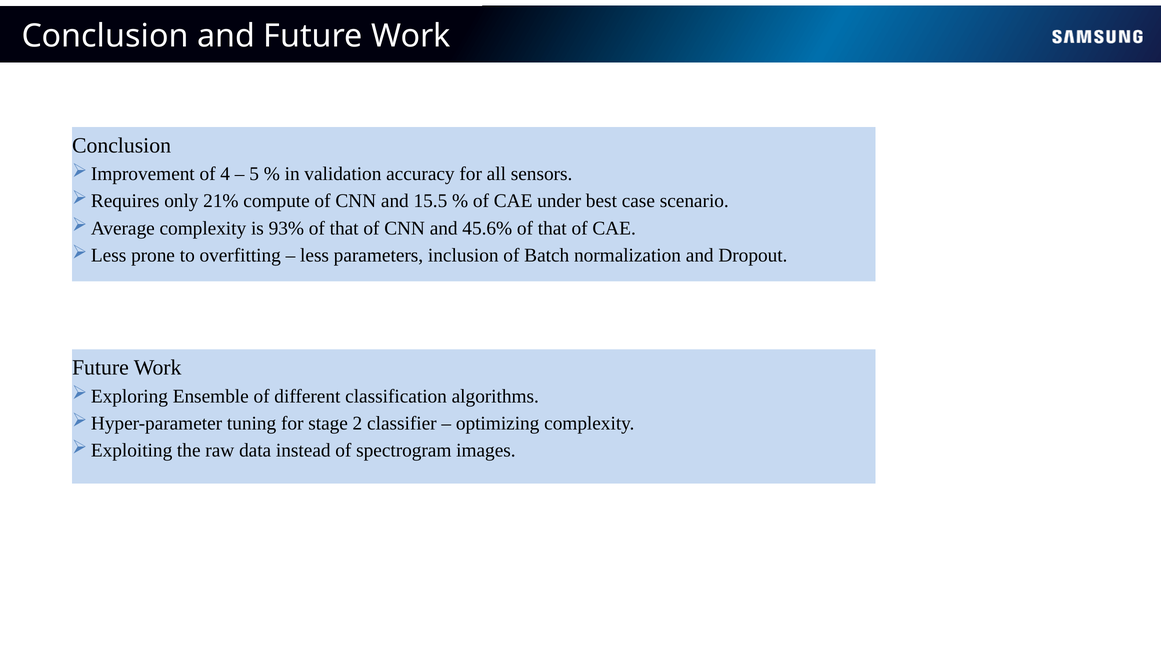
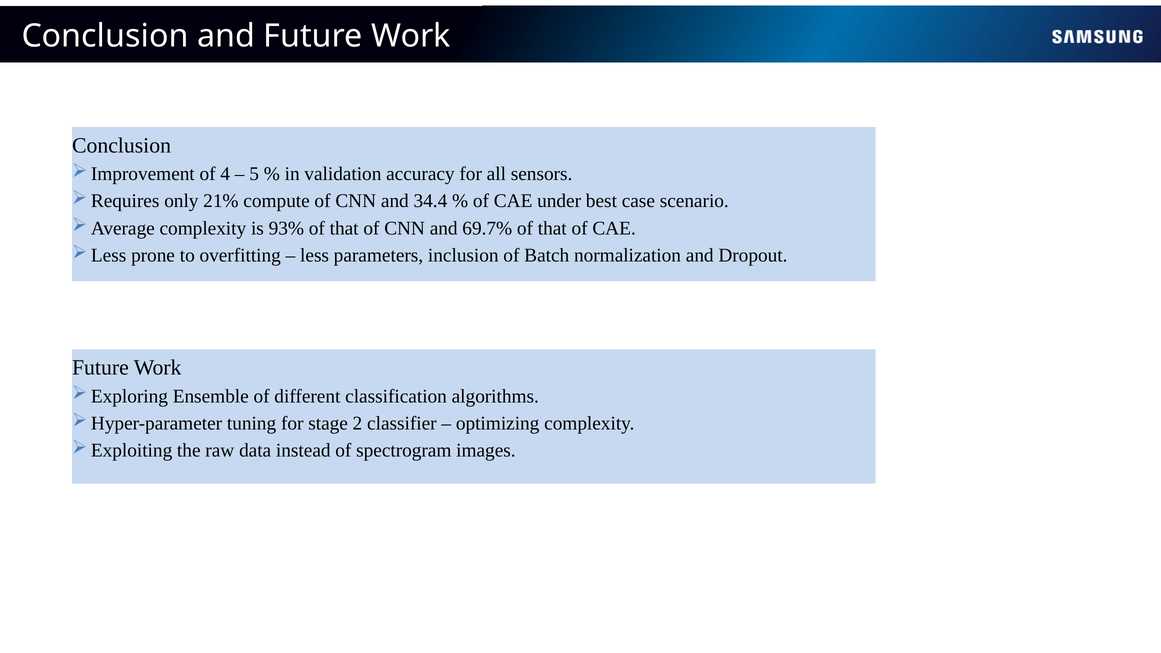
15.5: 15.5 -> 34.4
45.6%: 45.6% -> 69.7%
